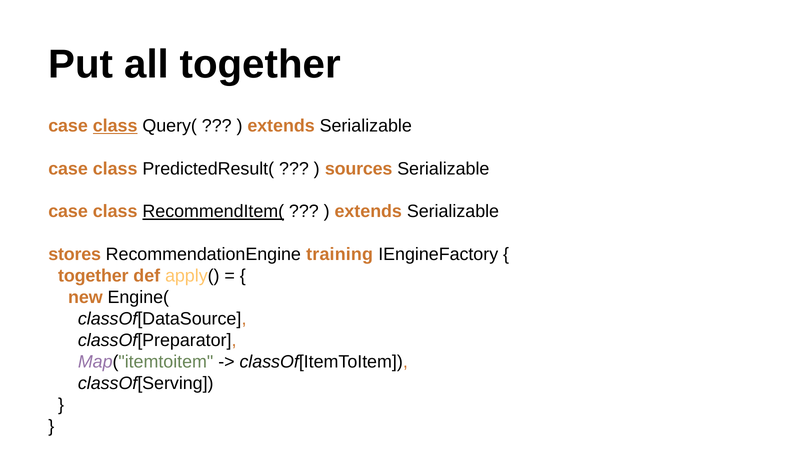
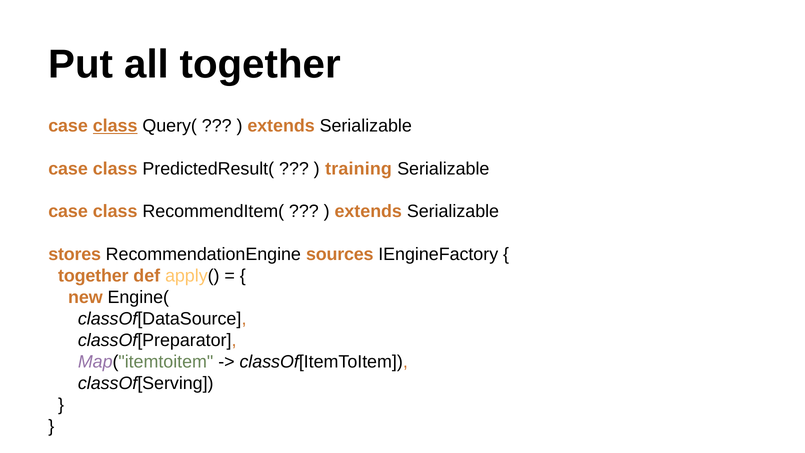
sources: sources -> training
RecommendItem( underline: present -> none
training: training -> sources
